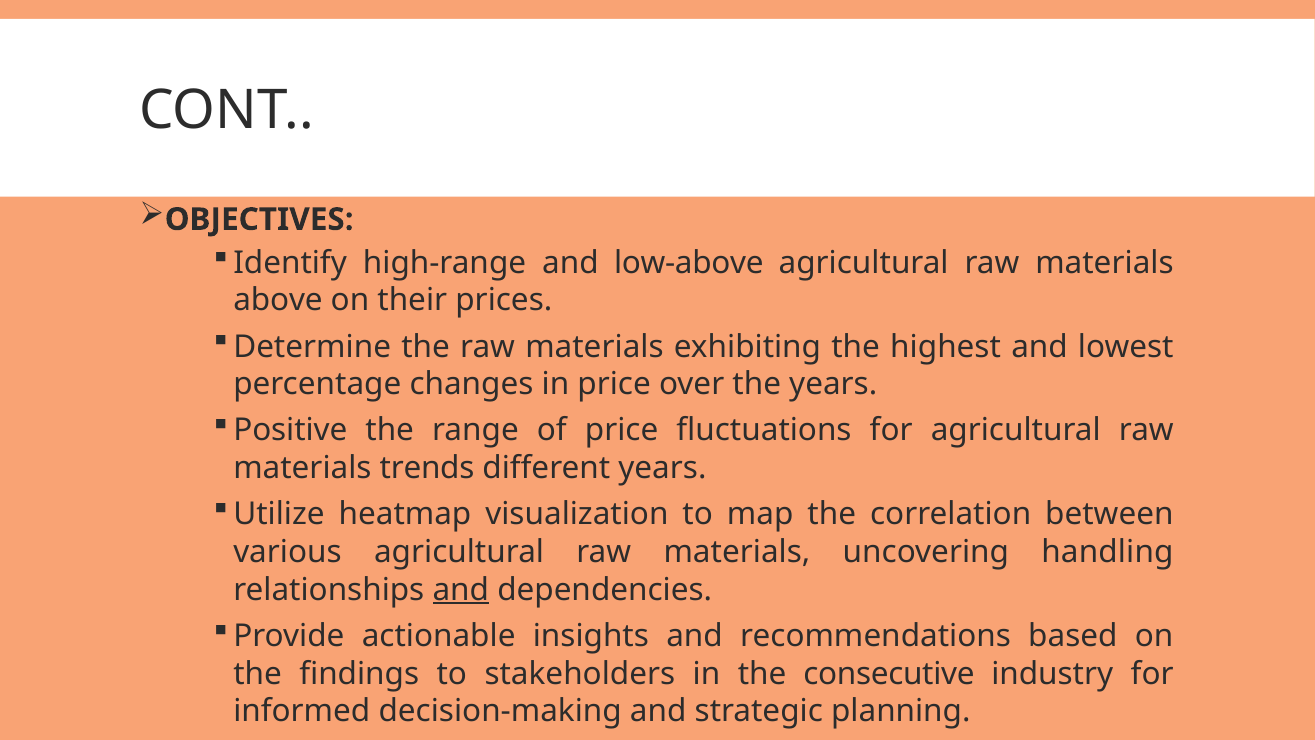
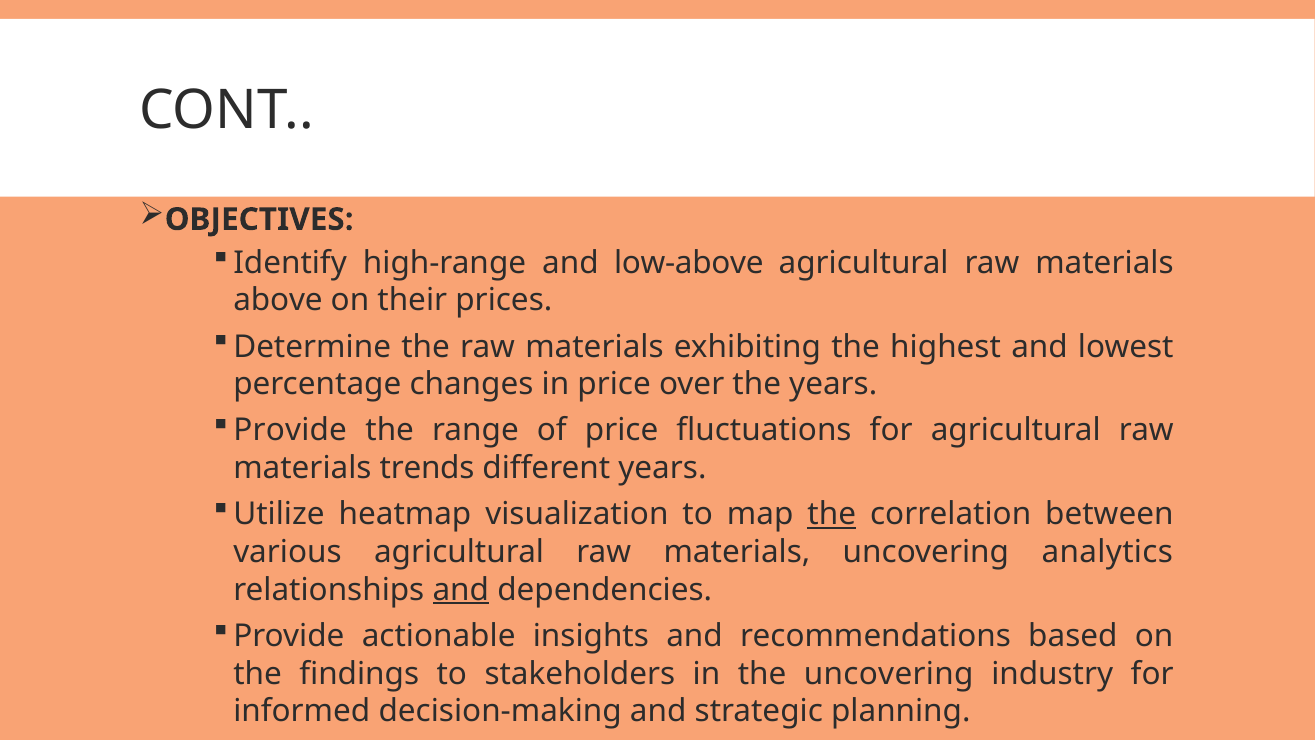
Positive at (290, 430): Positive -> Provide
the at (832, 514) underline: none -> present
handling: handling -> analytics
the consecutive: consecutive -> uncovering
